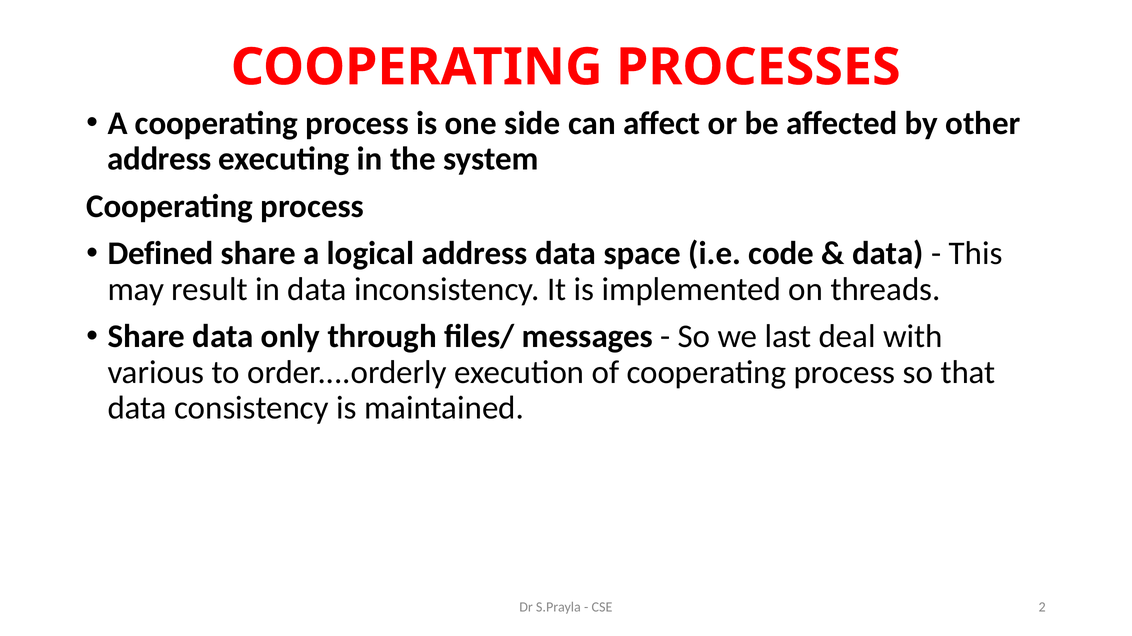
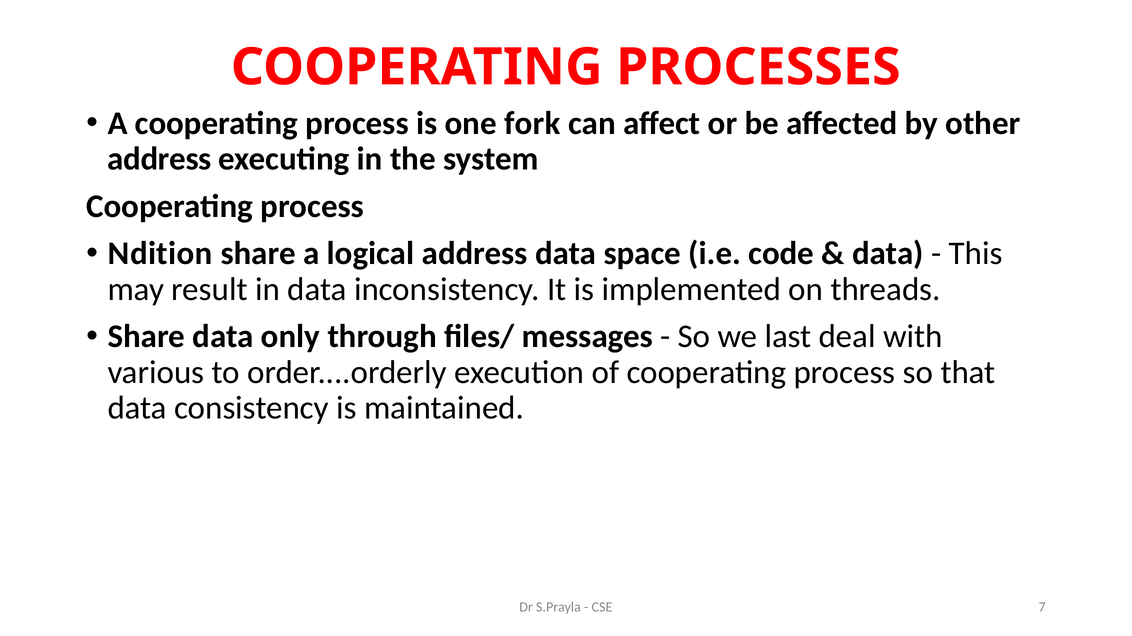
side: side -> fork
Defined: Defined -> Ndition
2: 2 -> 7
